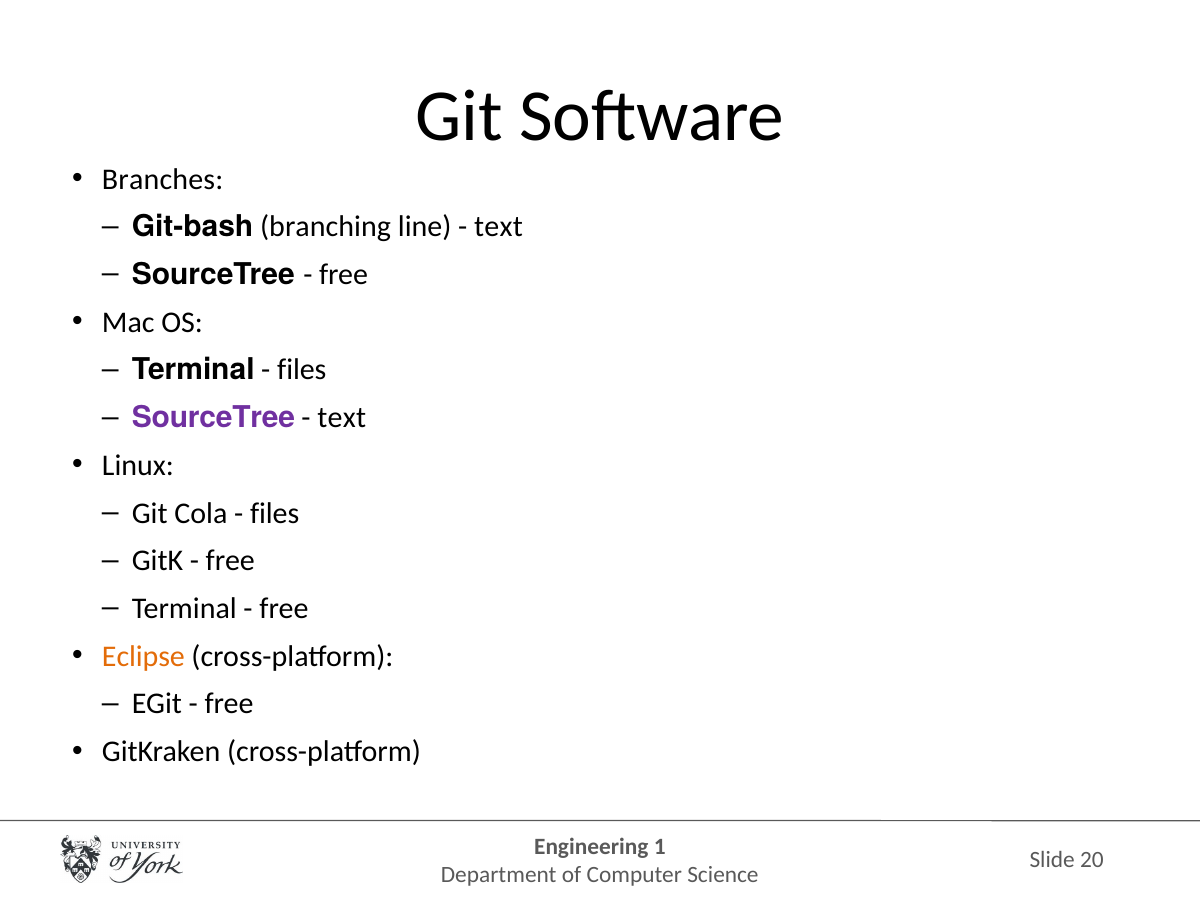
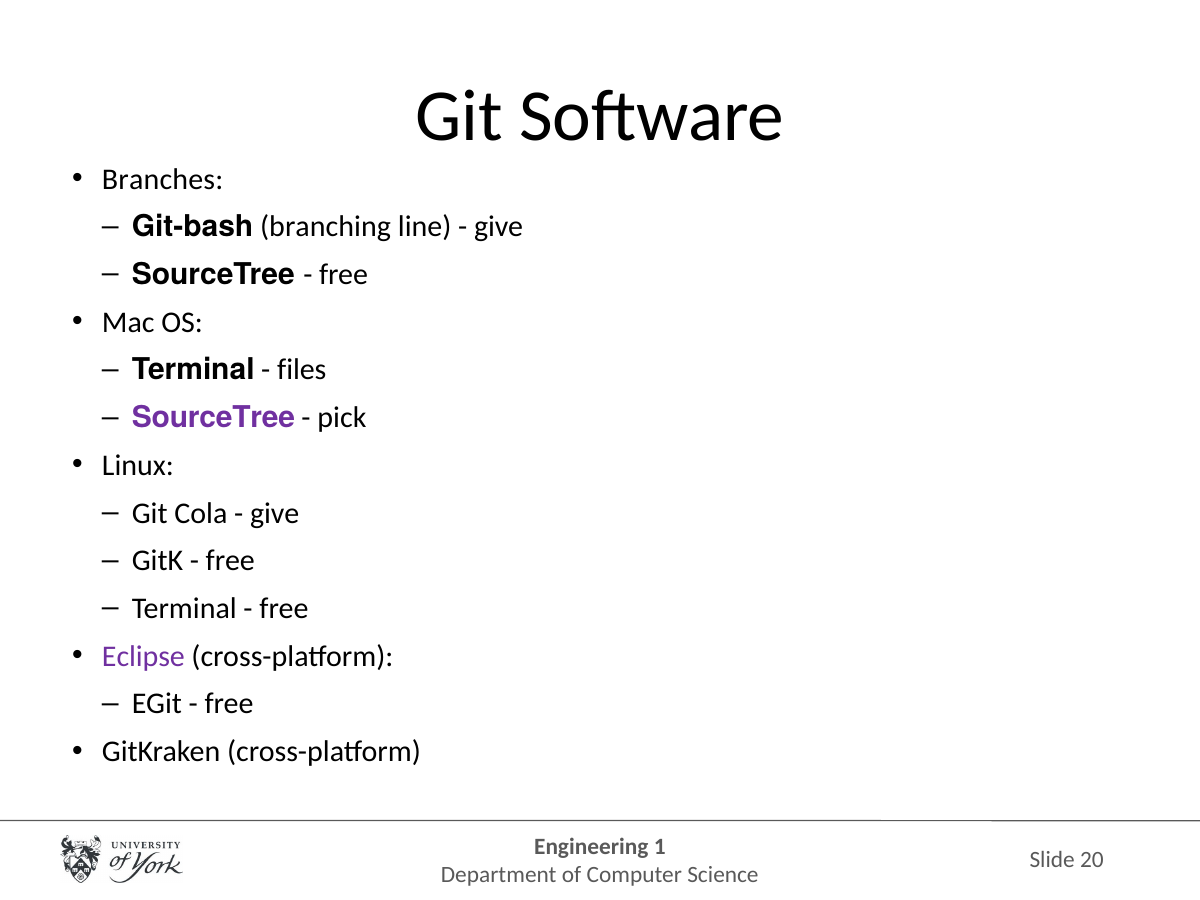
text at (498, 227): text -> give
text at (342, 418): text -> pick
files at (275, 513): files -> give
Eclipse colour: orange -> purple
